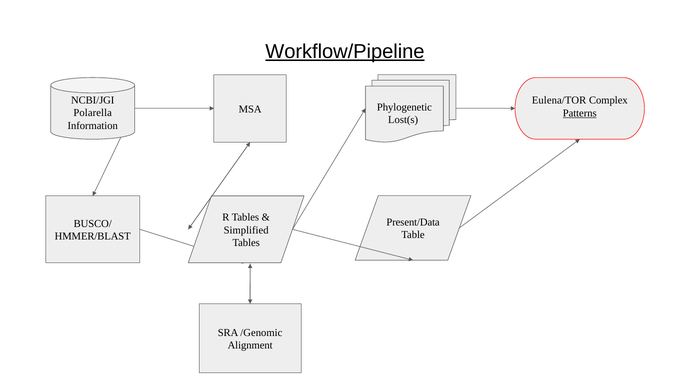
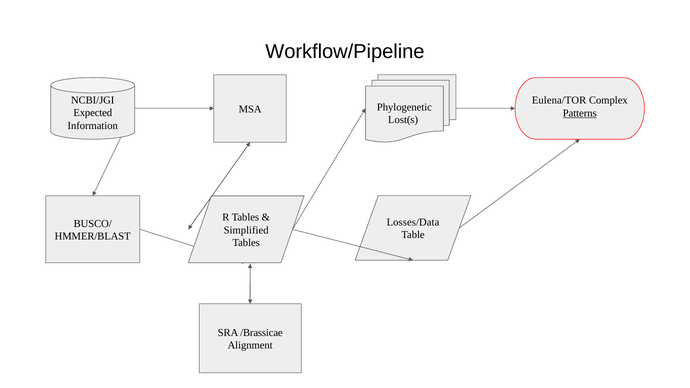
Workflow/Pipeline underline: present -> none
Polarella: Polarella -> Expected
Present/Data: Present/Data -> Losses/Data
/Genomic: /Genomic -> /Brassicae
